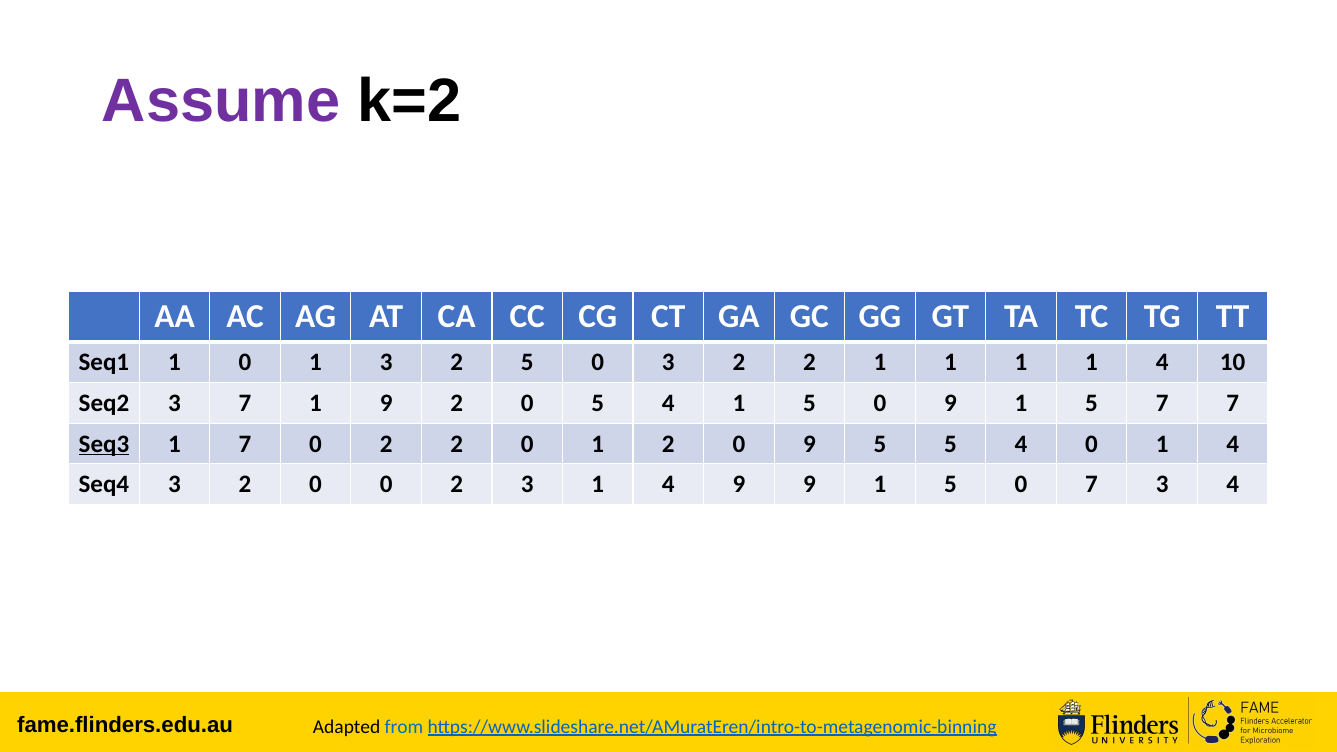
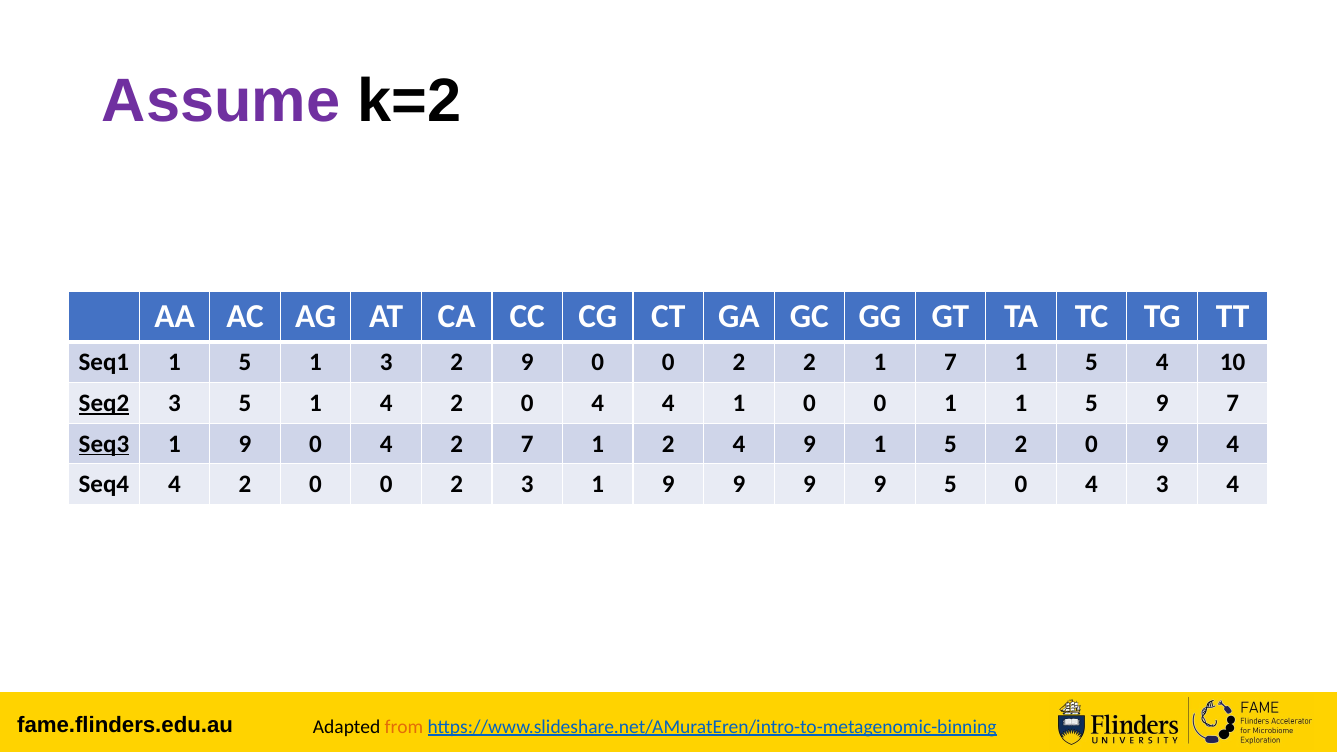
Seq1 1 0: 0 -> 5
2 5: 5 -> 9
3 at (668, 363): 3 -> 0
2 1 1: 1 -> 7
1 at (1092, 363): 1 -> 5
Seq2 underline: none -> present
3 7: 7 -> 5
1 9: 9 -> 4
2 0 5: 5 -> 4
4 1 5: 5 -> 0
9 at (950, 403): 9 -> 1
5 7: 7 -> 9
7 at (245, 444): 7 -> 9
2 at (386, 444): 2 -> 4
0 at (527, 444): 0 -> 7
1 2 0: 0 -> 4
9 5: 5 -> 1
4 at (1021, 444): 4 -> 2
1 at (1162, 444): 1 -> 9
Seq4 3: 3 -> 4
3 1 4: 4 -> 9
1 at (880, 485): 1 -> 9
5 0 7: 7 -> 4
from colour: blue -> orange
